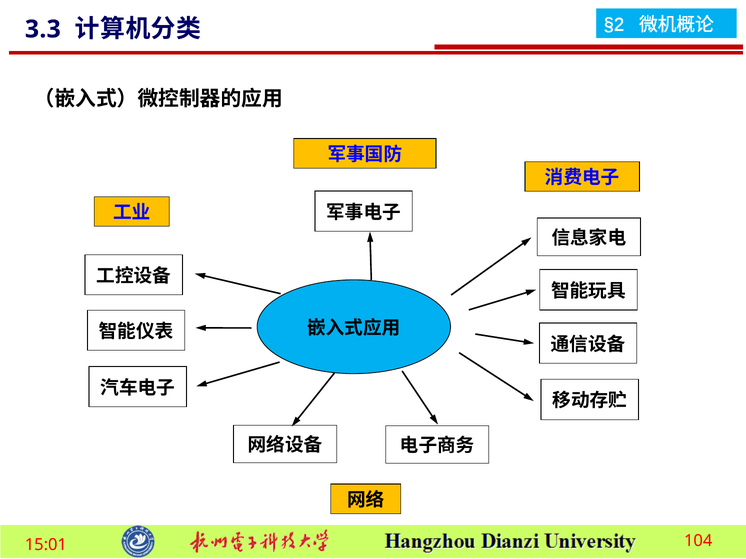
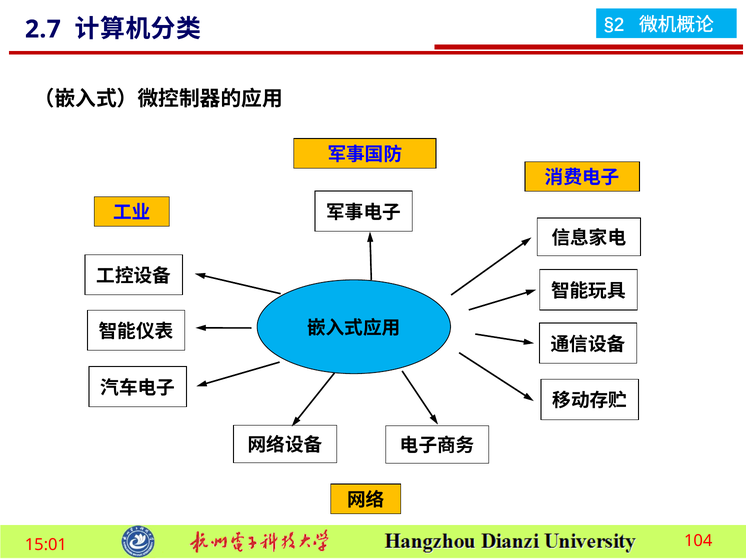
3.3: 3.3 -> 2.7
